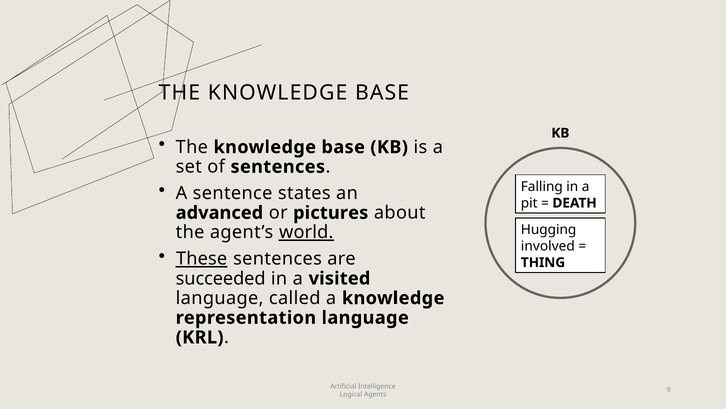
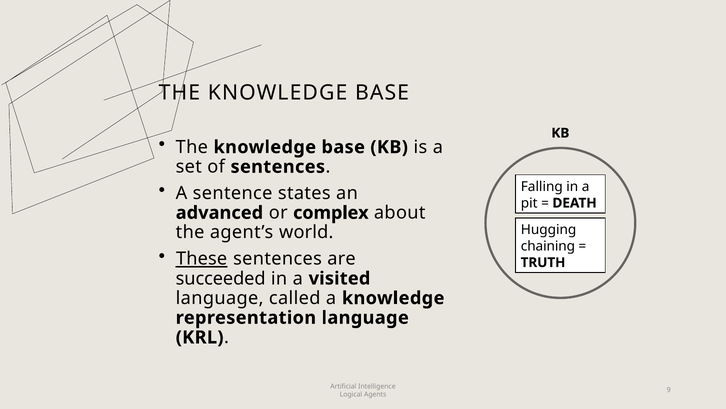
pictures: pictures -> complex
world underline: present -> none
involved: involved -> chaining
THING: THING -> TRUTH
